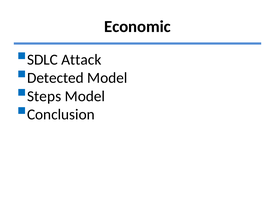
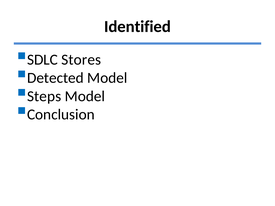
Economic: Economic -> Identified
Attack: Attack -> Stores
